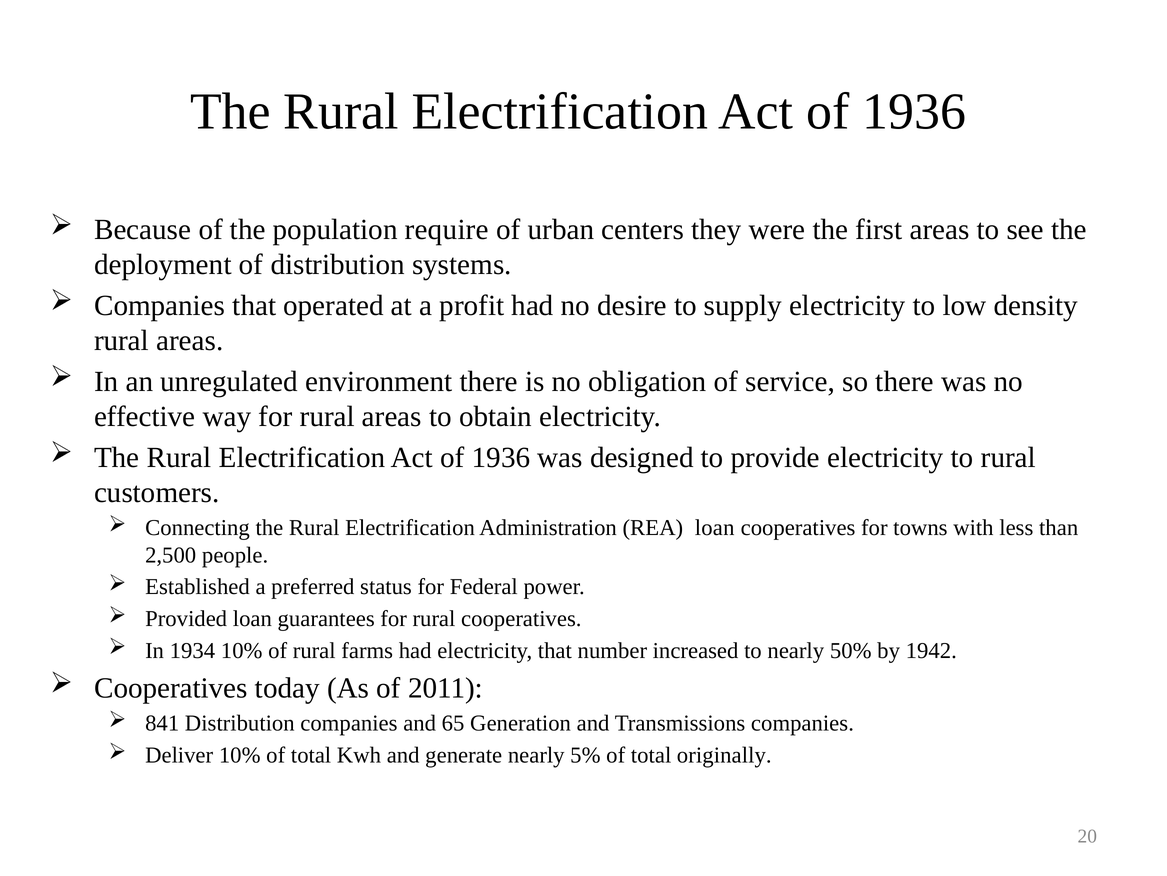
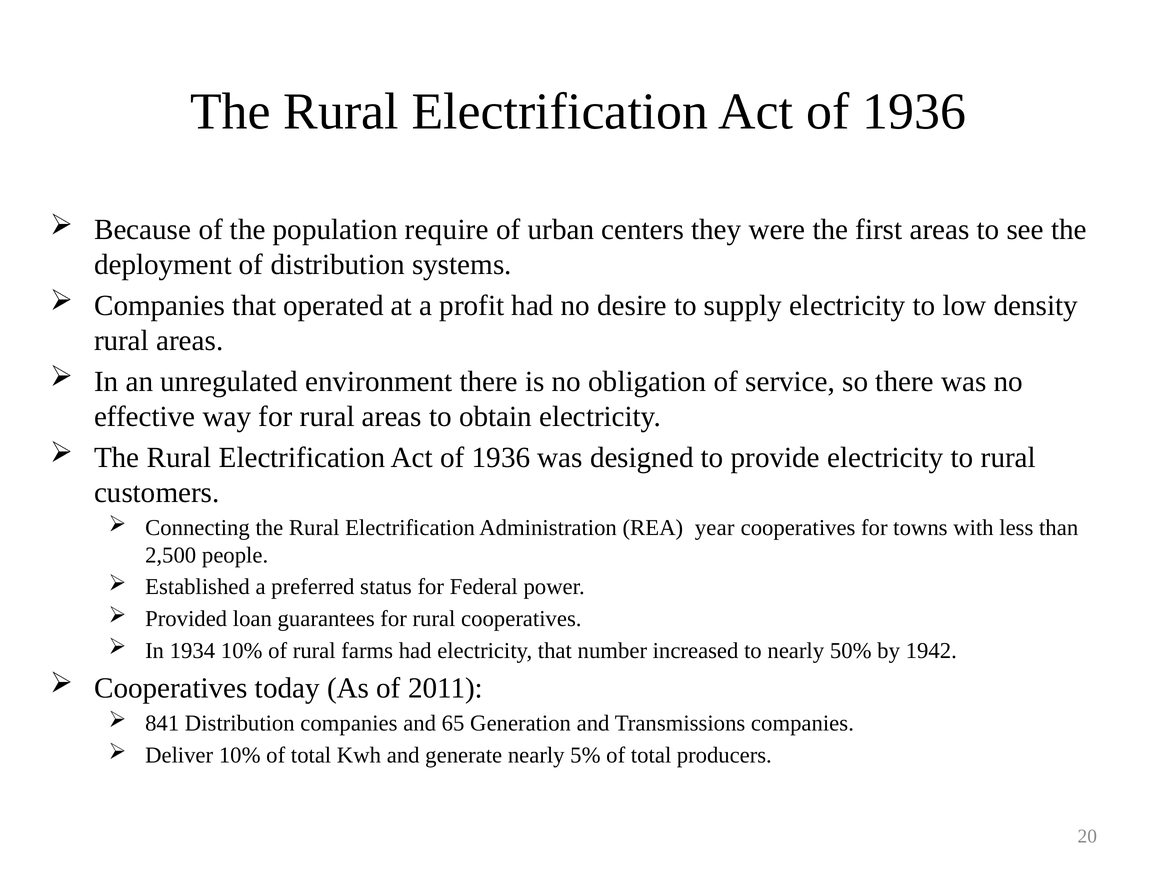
REA loan: loan -> year
originally: originally -> producers
